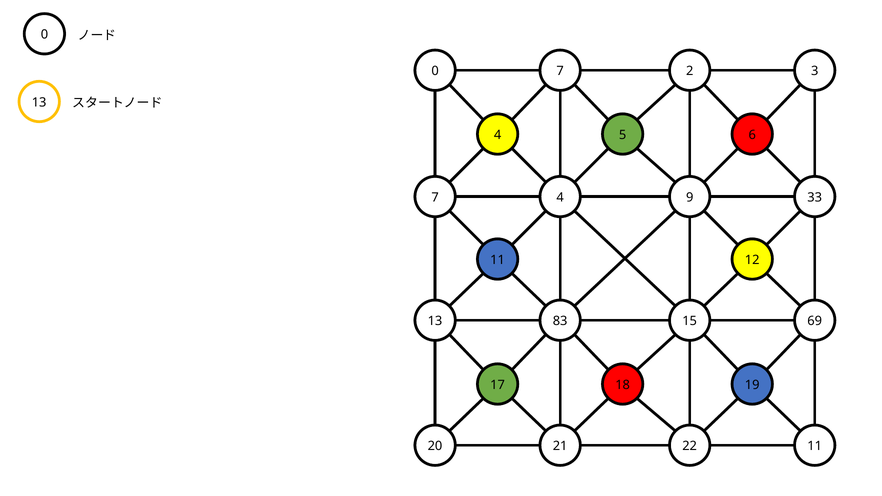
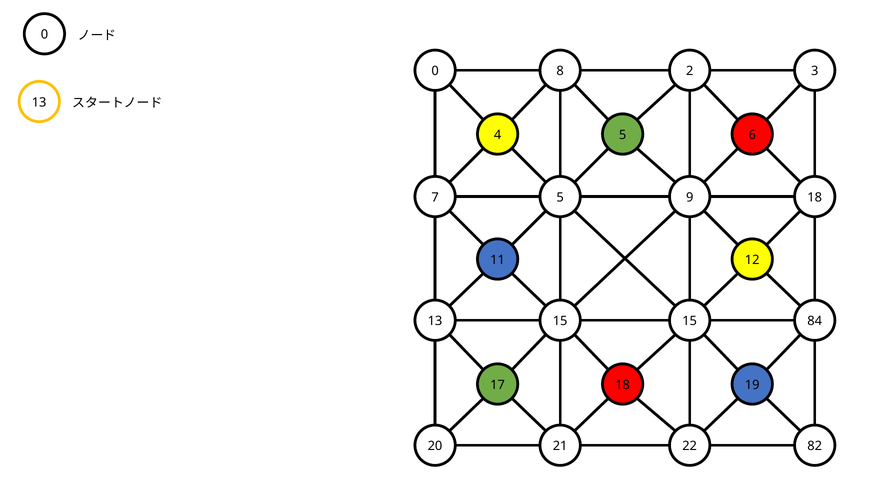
0 7: 7 -> 8
4 at (560, 197): 4 -> 5
9 33: 33 -> 18
13 83: 83 -> 15
69: 69 -> 84
22 11: 11 -> 82
